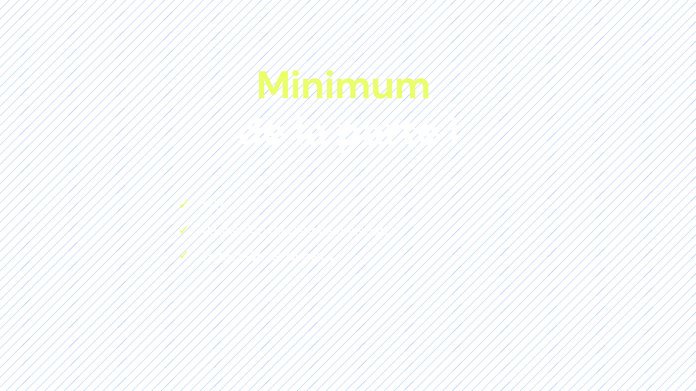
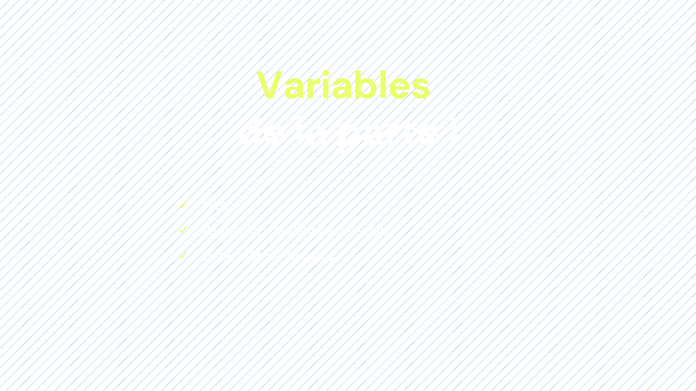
Minimum: Minimum -> Variables
